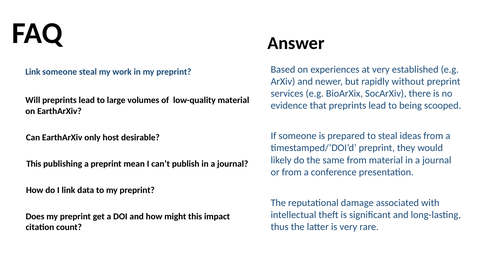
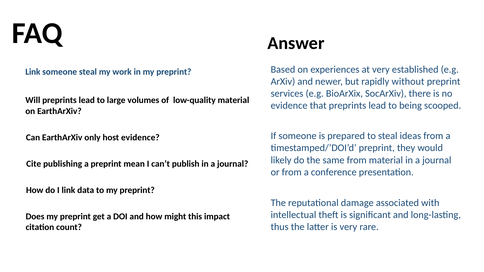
host desirable: desirable -> evidence
This at (34, 164): This -> Cite
